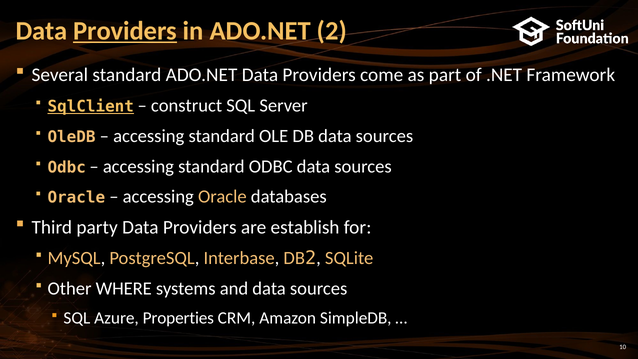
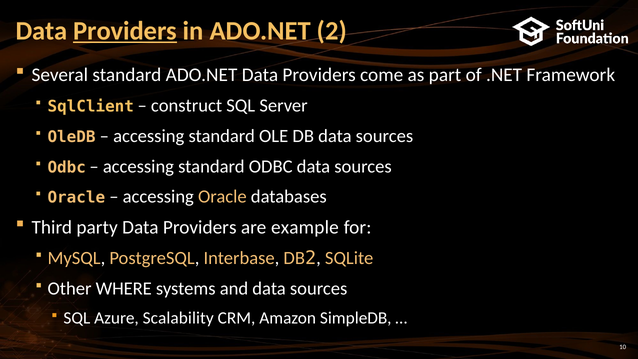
SqlClient underline: present -> none
establish: establish -> example
Properties: Properties -> Scalability
